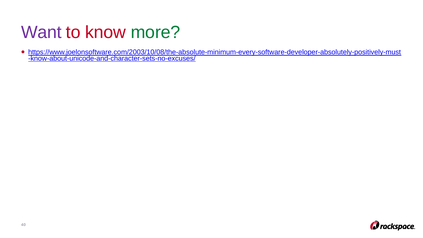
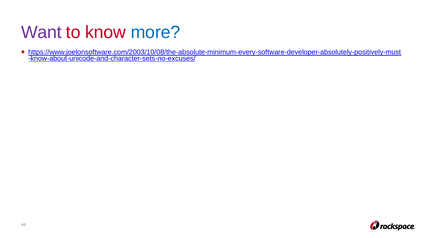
more colour: green -> blue
